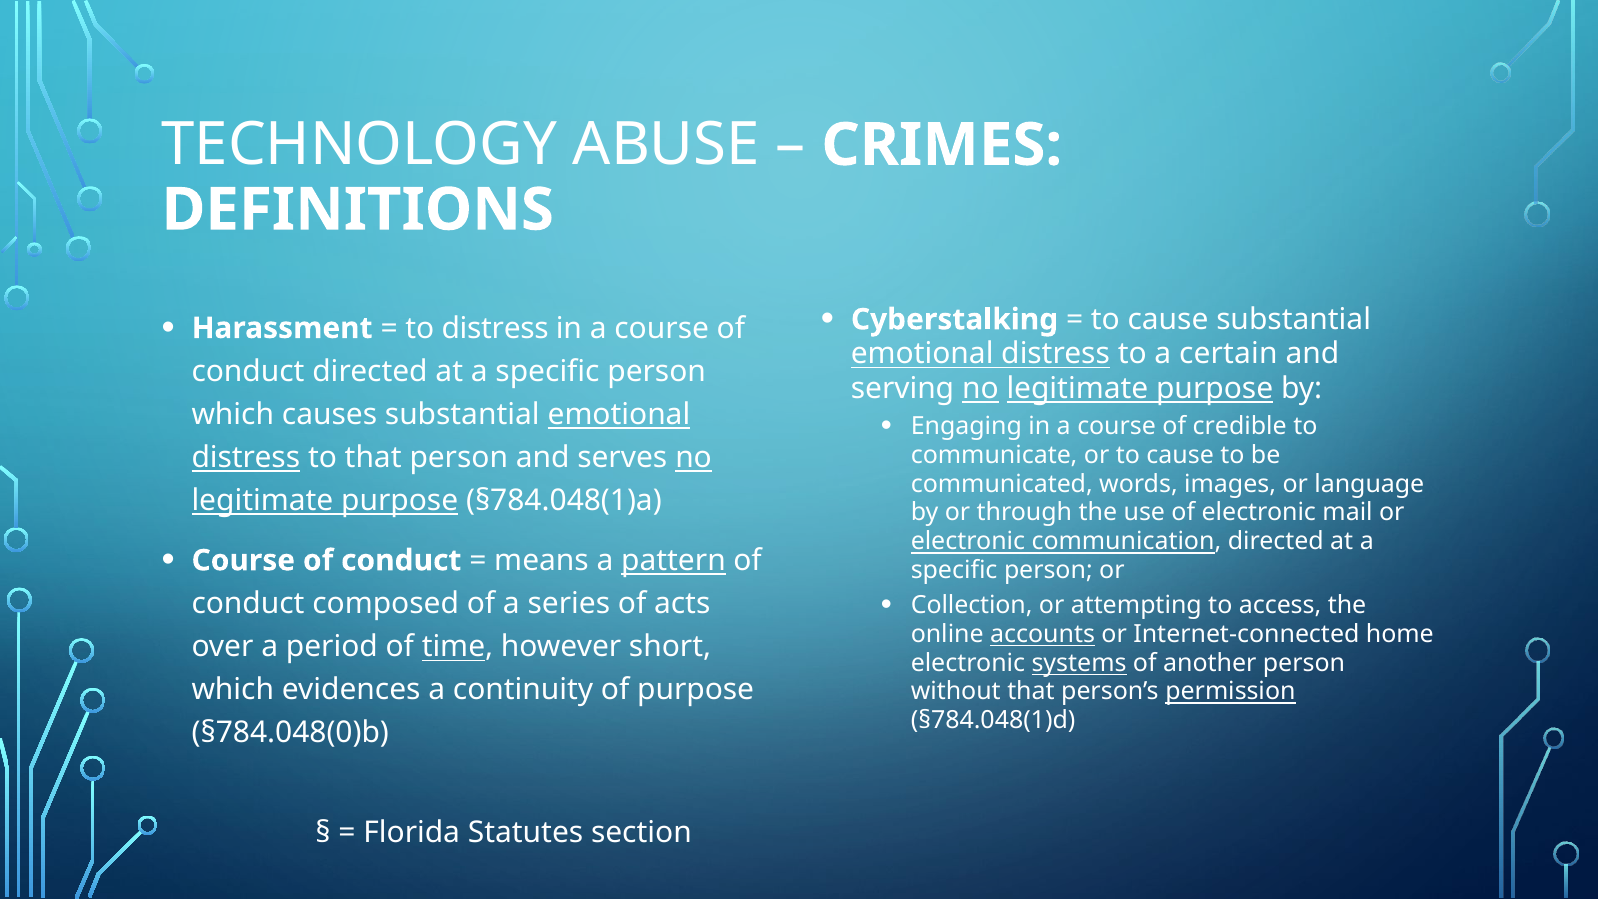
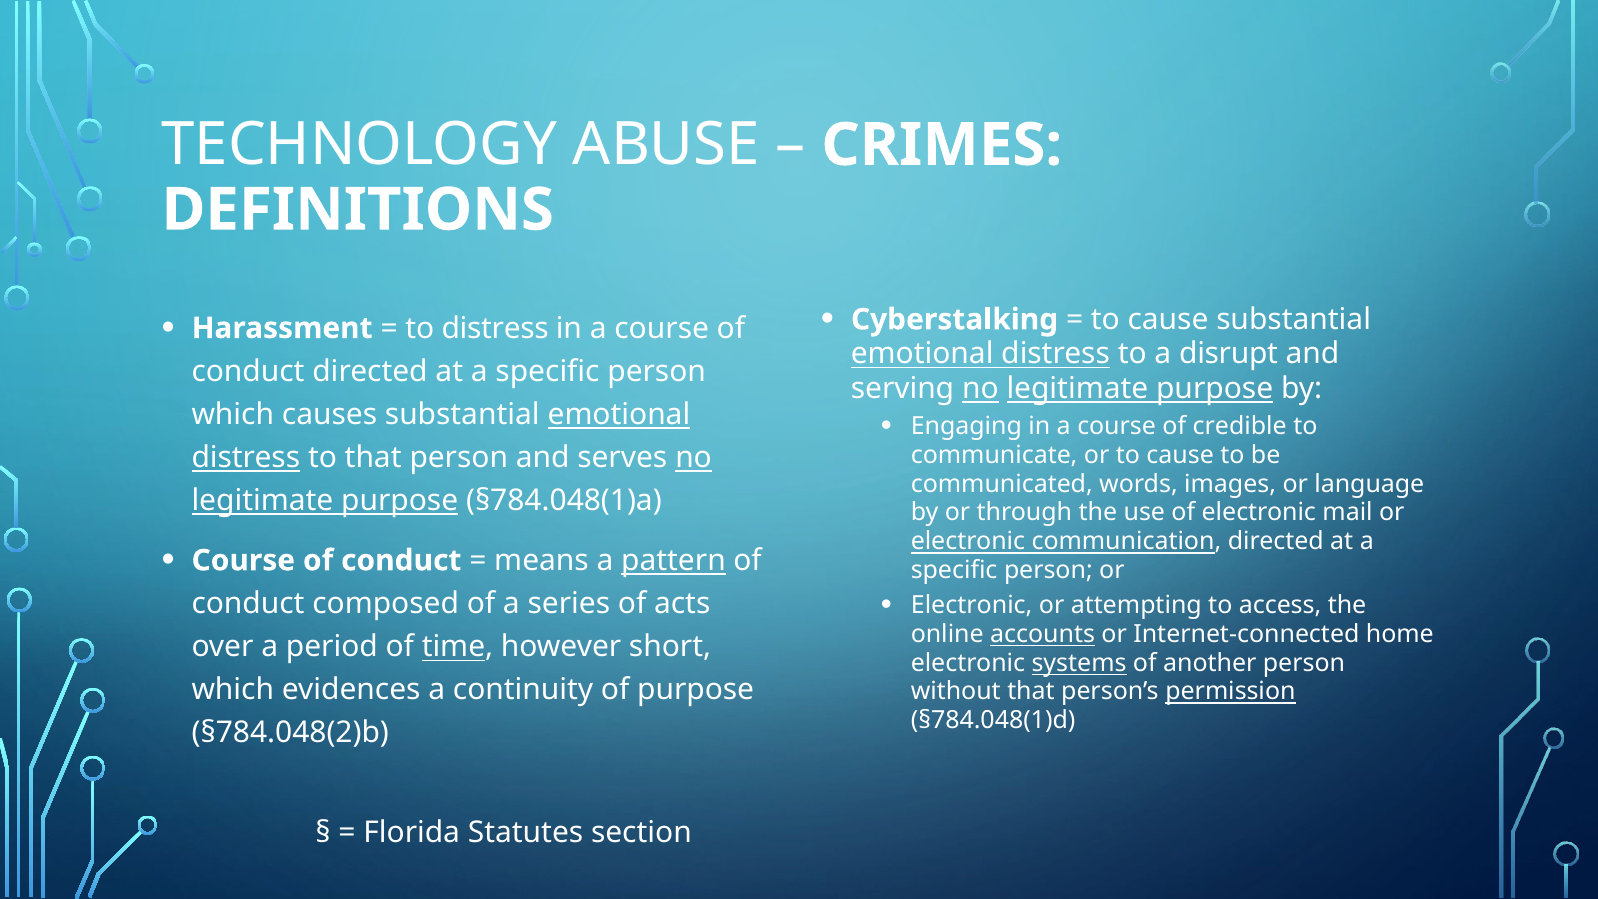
certain: certain -> disrupt
Collection at (972, 605): Collection -> Electronic
§784.048(0)b: §784.048(0)b -> §784.048(2)b
